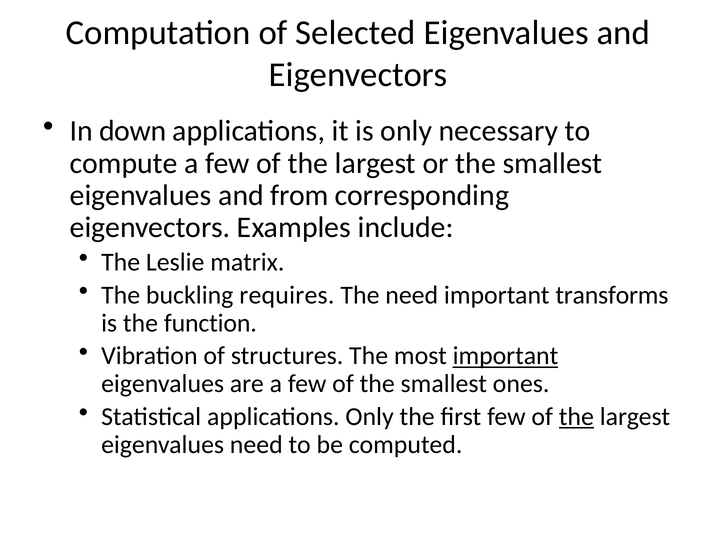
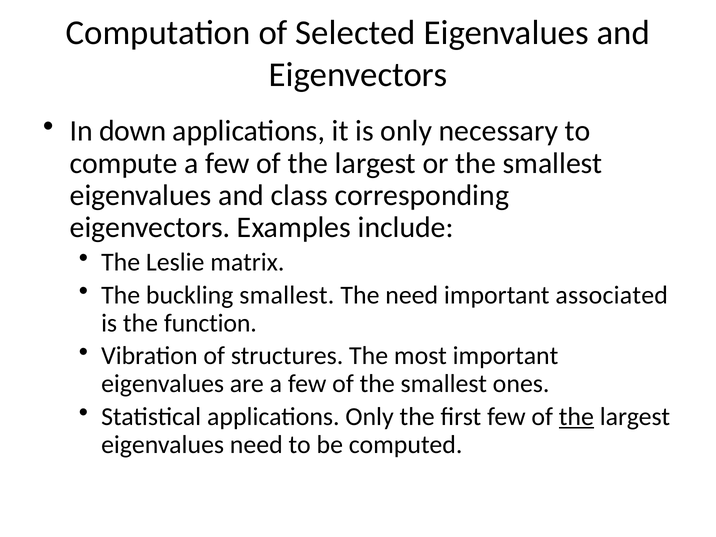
from: from -> class
buckling requires: requires -> smallest
transforms: transforms -> associated
important at (505, 356) underline: present -> none
